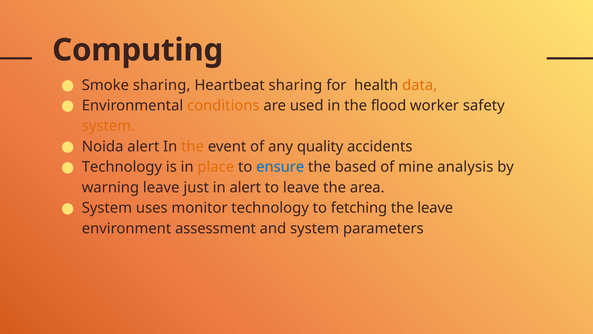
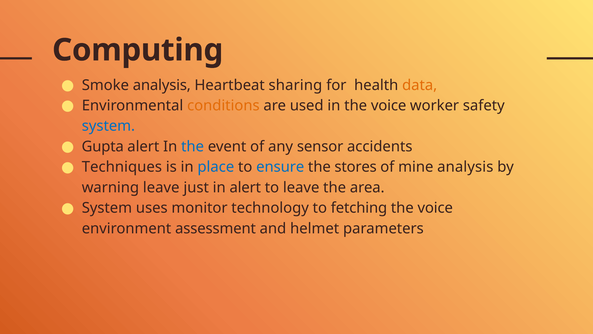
Smoke sharing: sharing -> analysis
in the flood: flood -> voice
system at (108, 126) colour: orange -> blue
Noida: Noida -> Gupta
the at (193, 146) colour: orange -> blue
quality: quality -> sensor
Technology at (122, 167): Technology -> Techniques
place colour: orange -> blue
based: based -> stores
leave at (435, 208): leave -> voice
and system: system -> helmet
